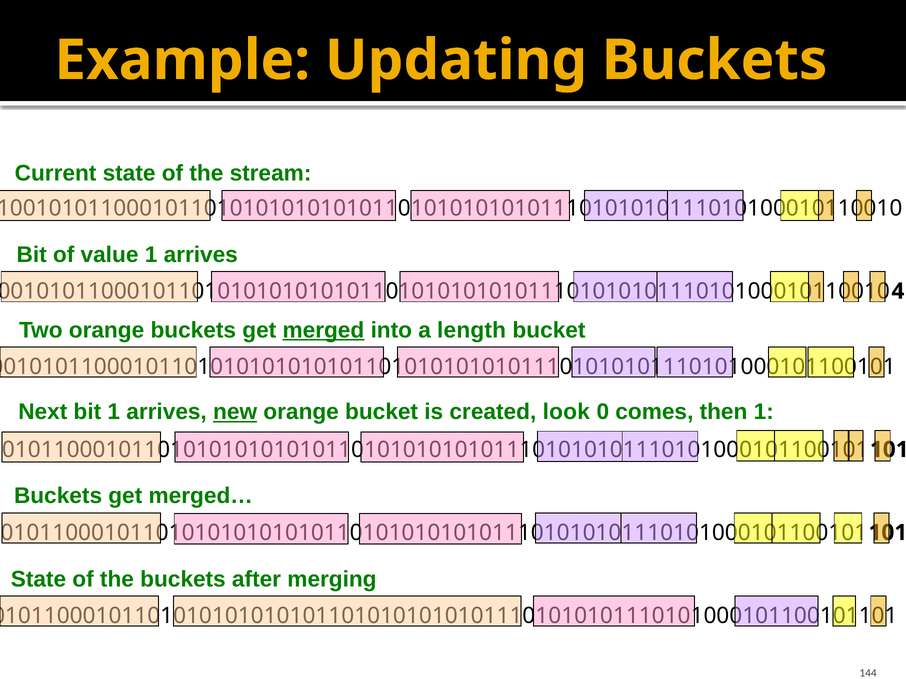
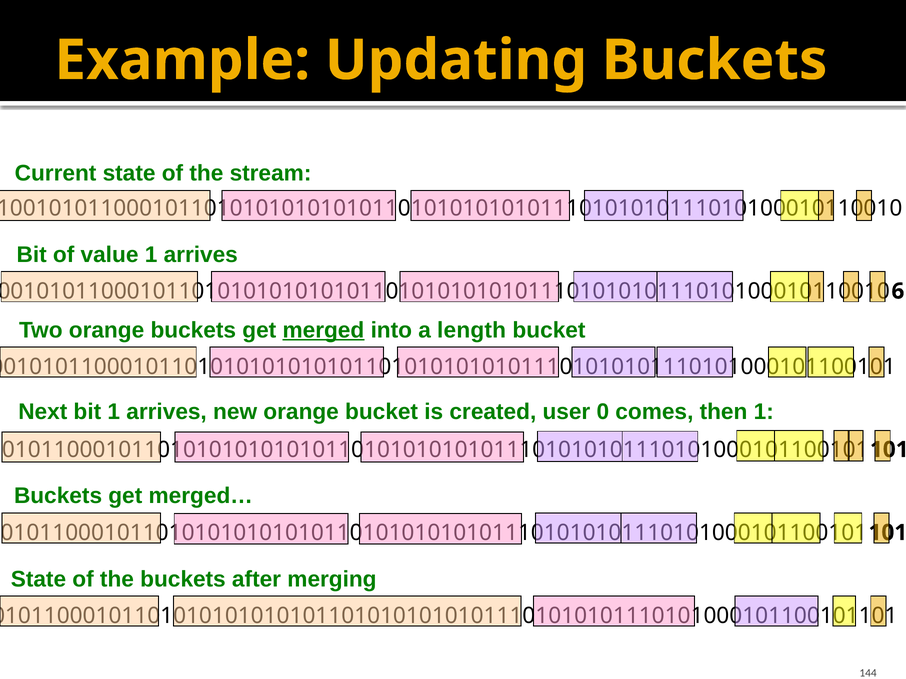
4: 4 -> 6
new underline: present -> none
look: look -> user
